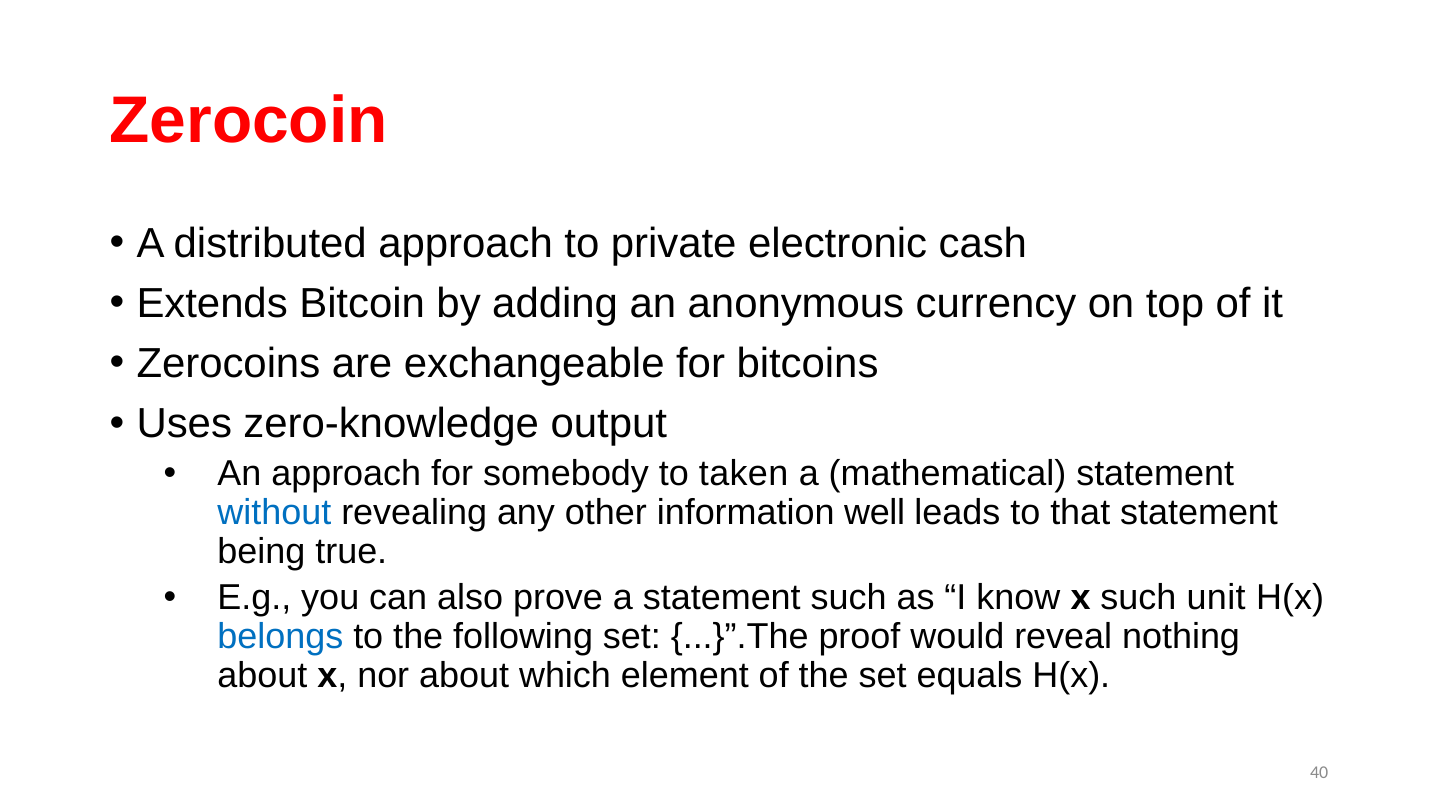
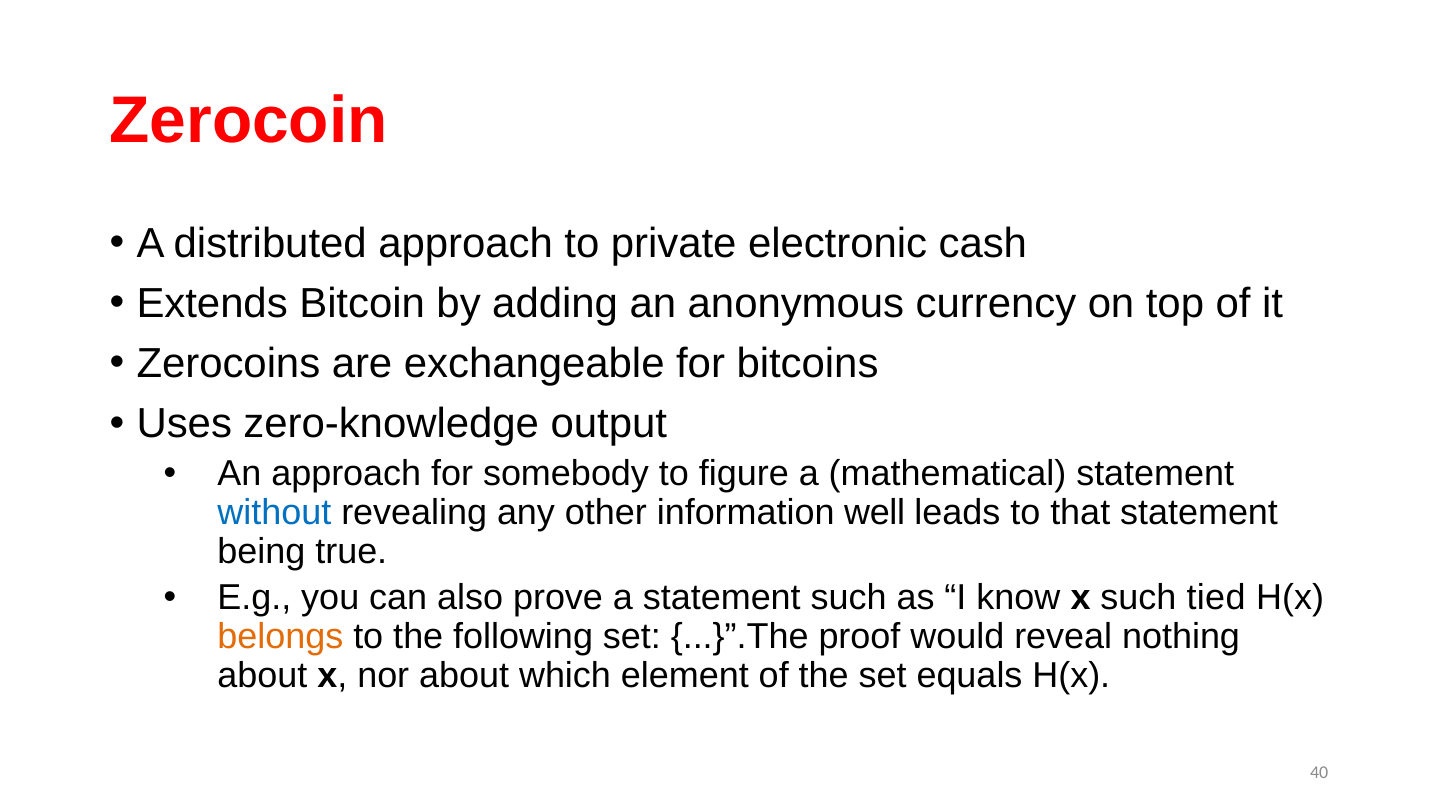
taken: taken -> figure
unit: unit -> tied
belongs colour: blue -> orange
